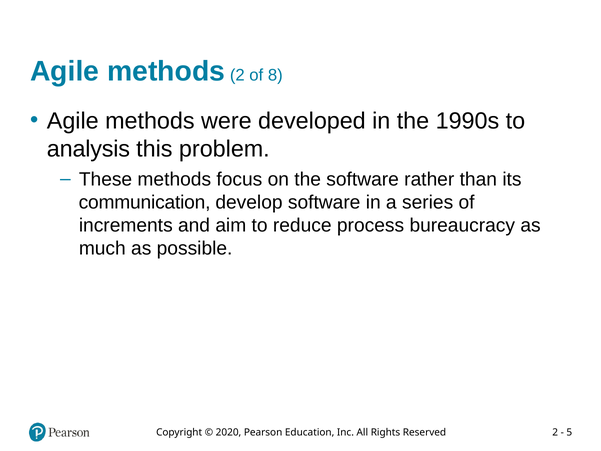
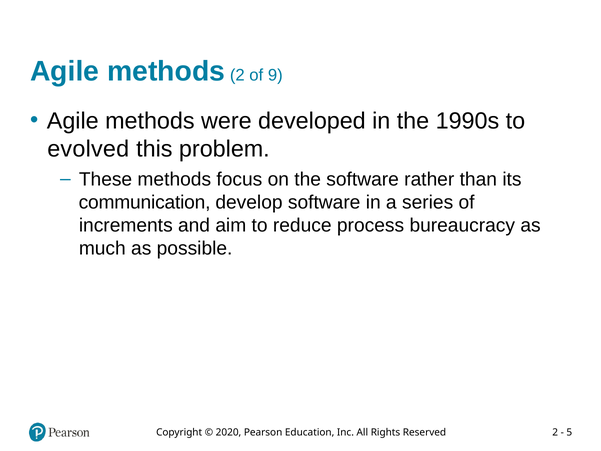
8: 8 -> 9
analysis: analysis -> evolved
